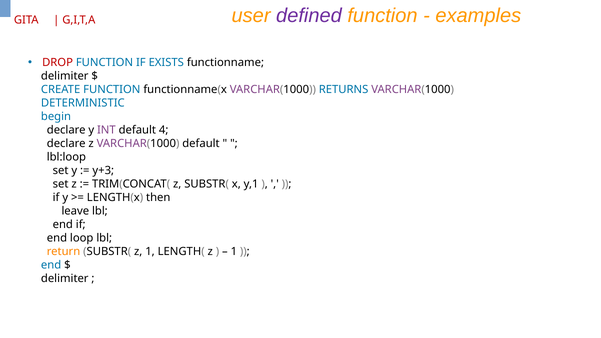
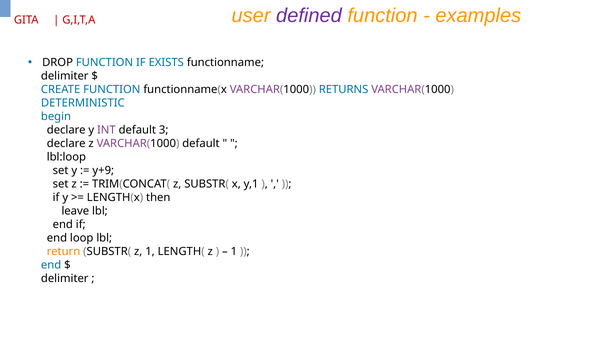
DROP colour: red -> black
4: 4 -> 3
y+3: y+3 -> y+9
